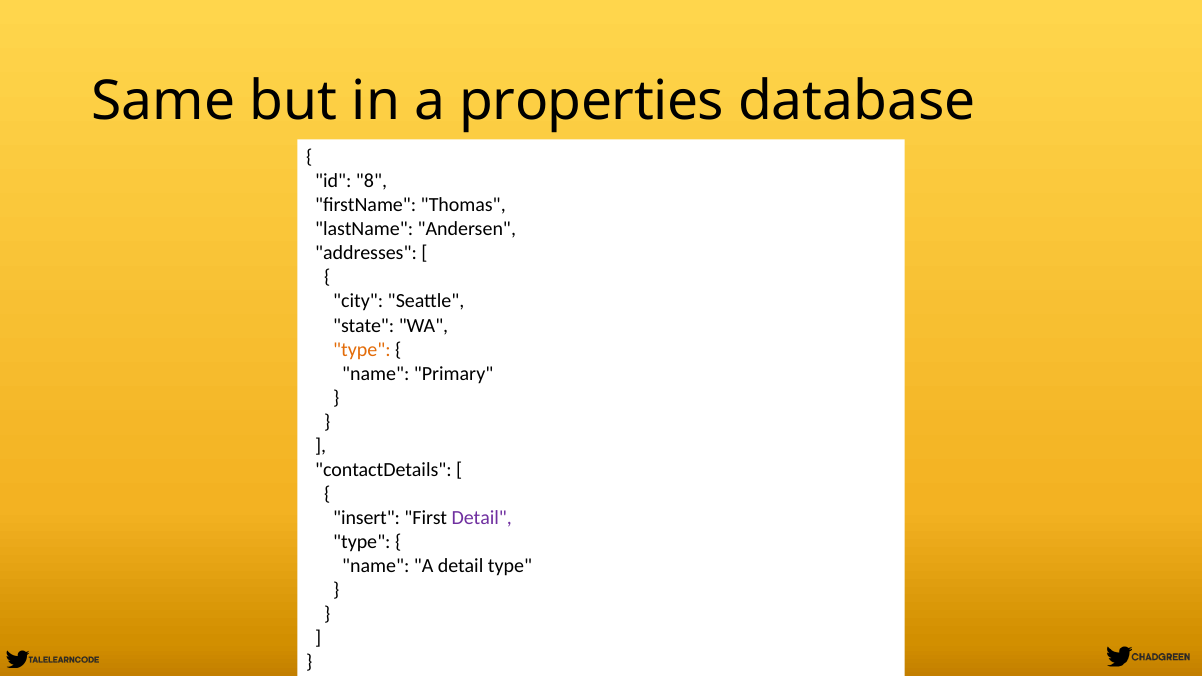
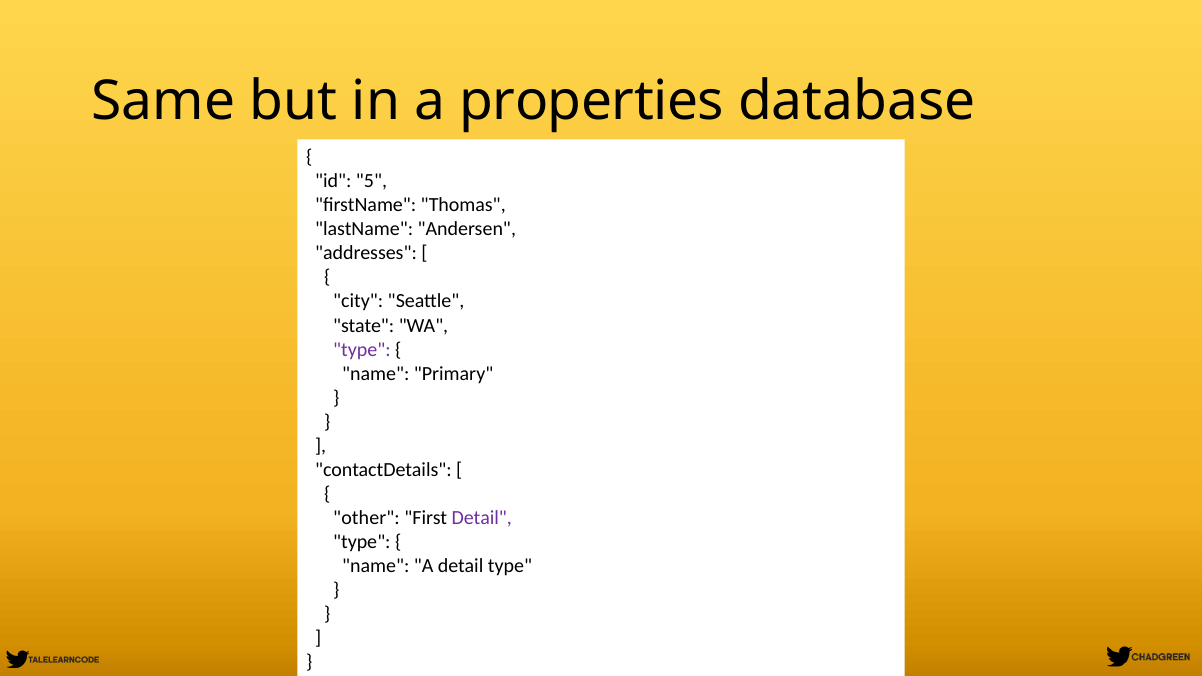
8: 8 -> 5
type at (362, 349) colour: orange -> purple
insert: insert -> other
